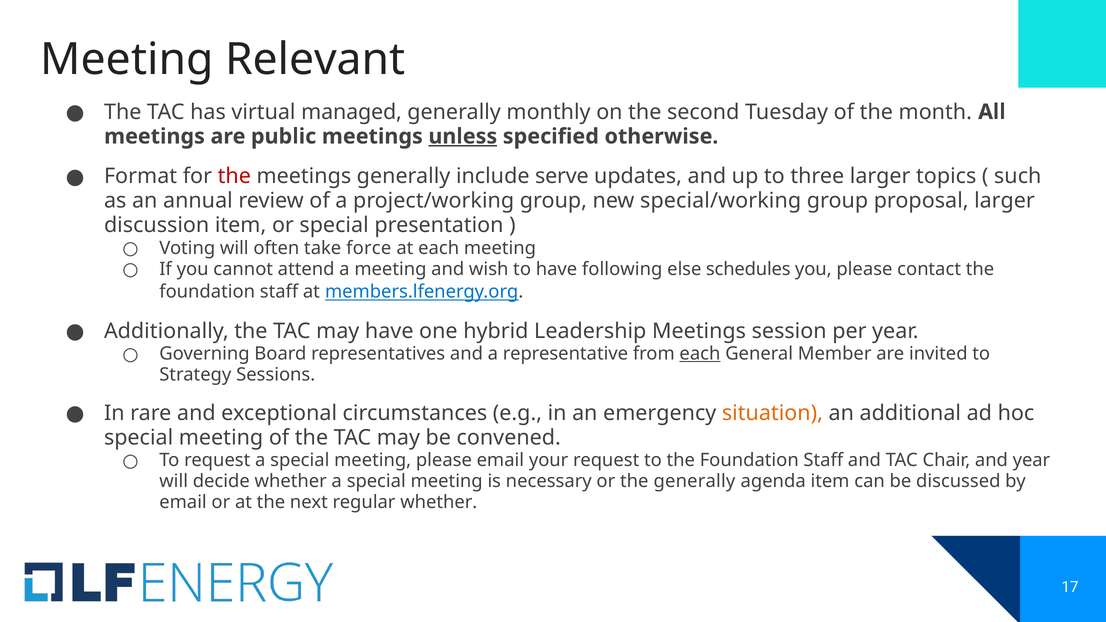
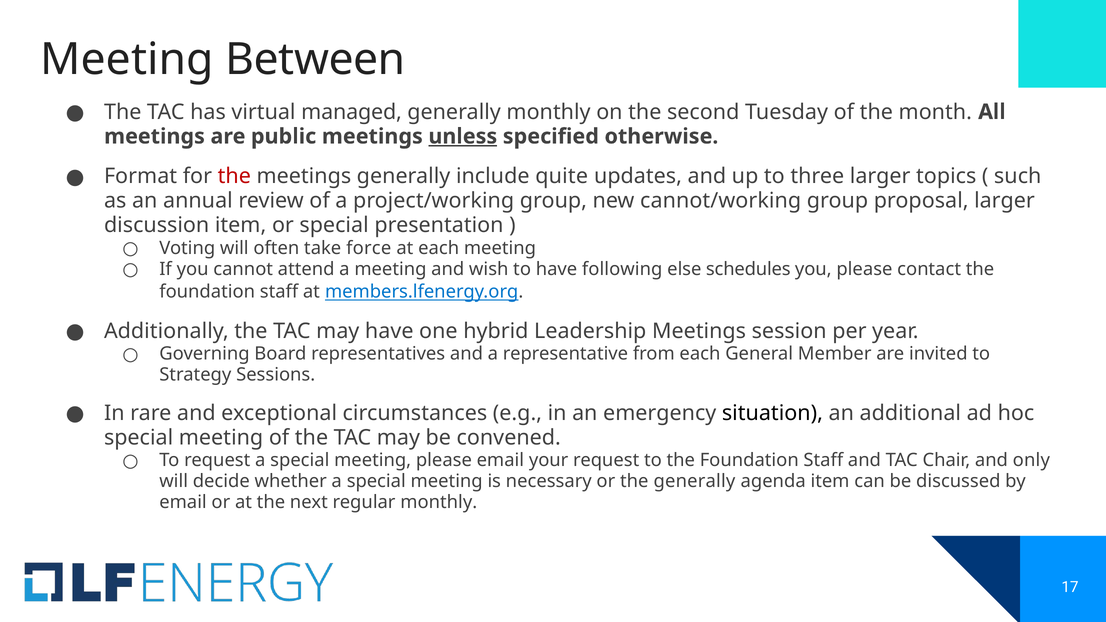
Relevant: Relevant -> Between
serve: serve -> quite
special/working: special/working -> cannot/working
each at (700, 354) underline: present -> none
situation colour: orange -> black
and year: year -> only
regular whether: whether -> monthly
